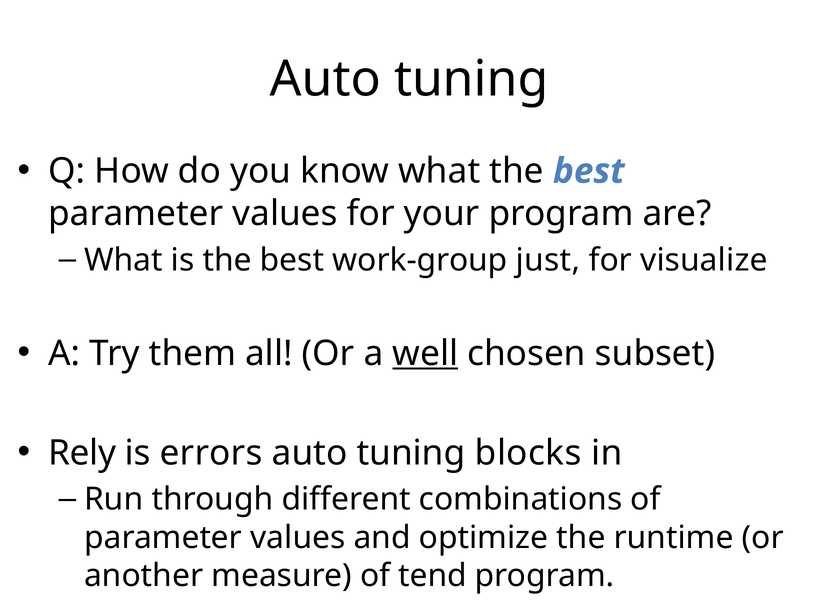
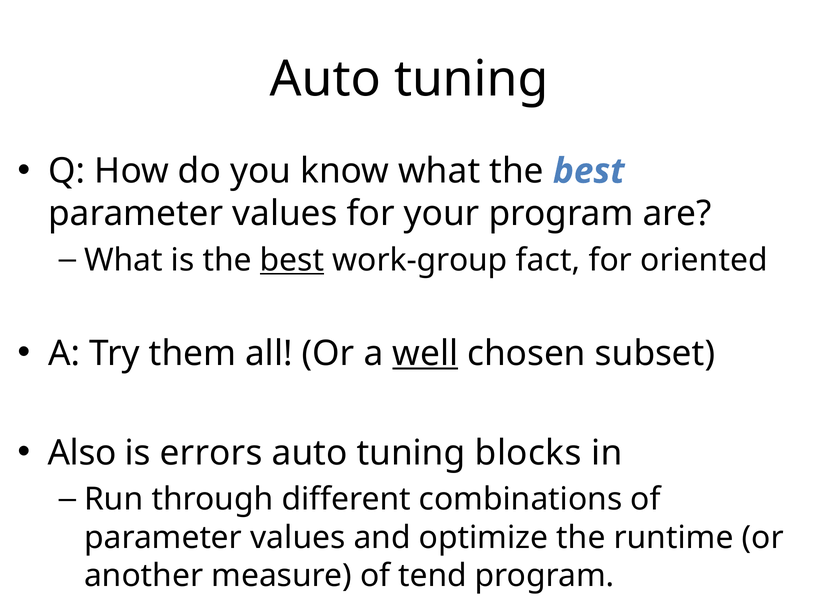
best at (292, 260) underline: none -> present
just: just -> fact
visualize: visualize -> oriented
Rely: Rely -> Also
